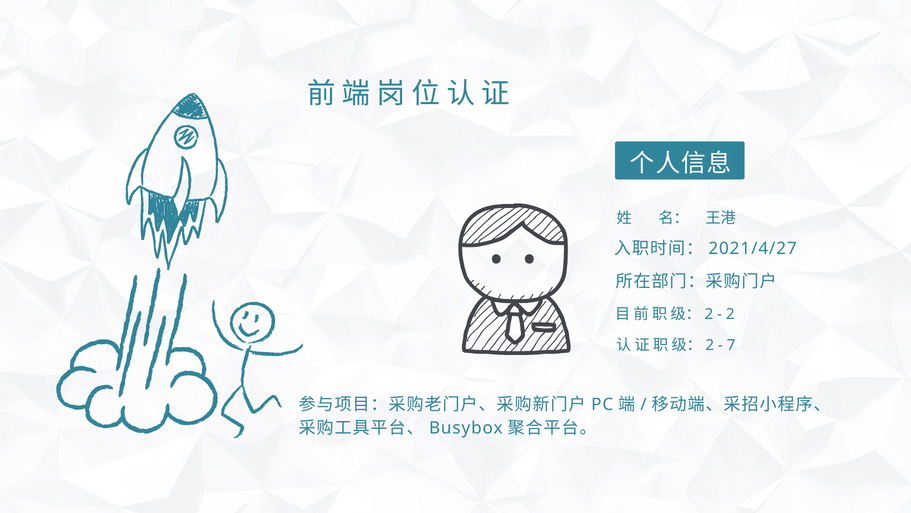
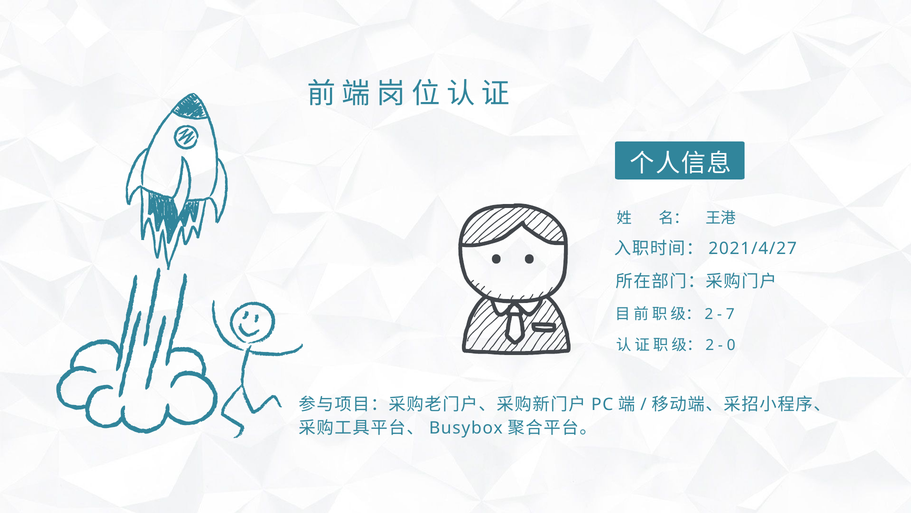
2: 2 -> 7
7: 7 -> 0
